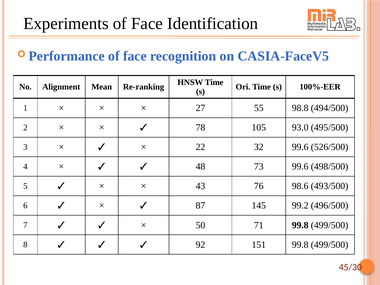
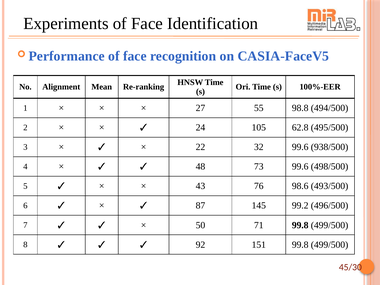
78: 78 -> 24
93.0: 93.0 -> 62.8
526/500: 526/500 -> 938/500
